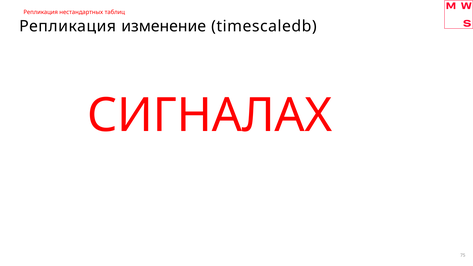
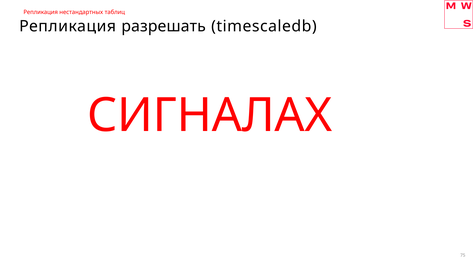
изменение: изменение -> разрешать
